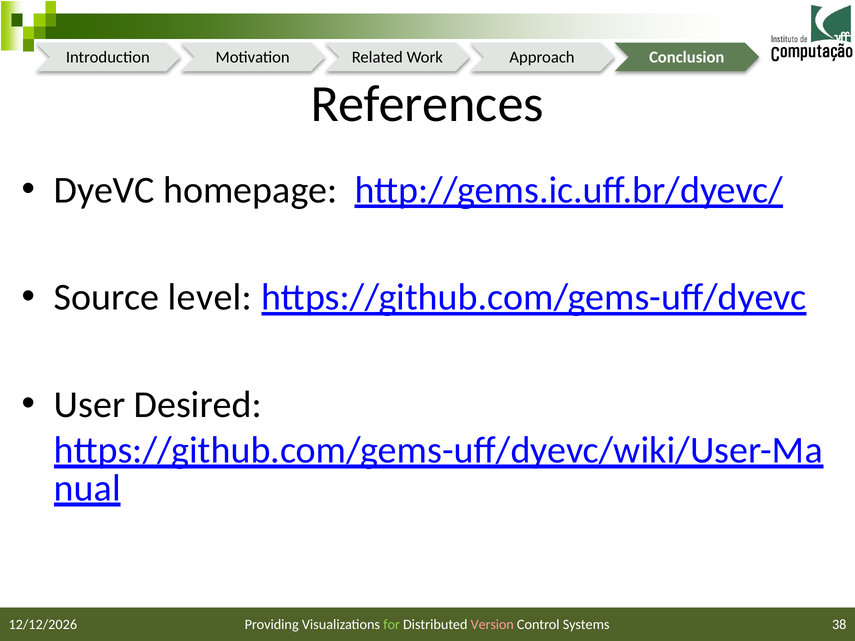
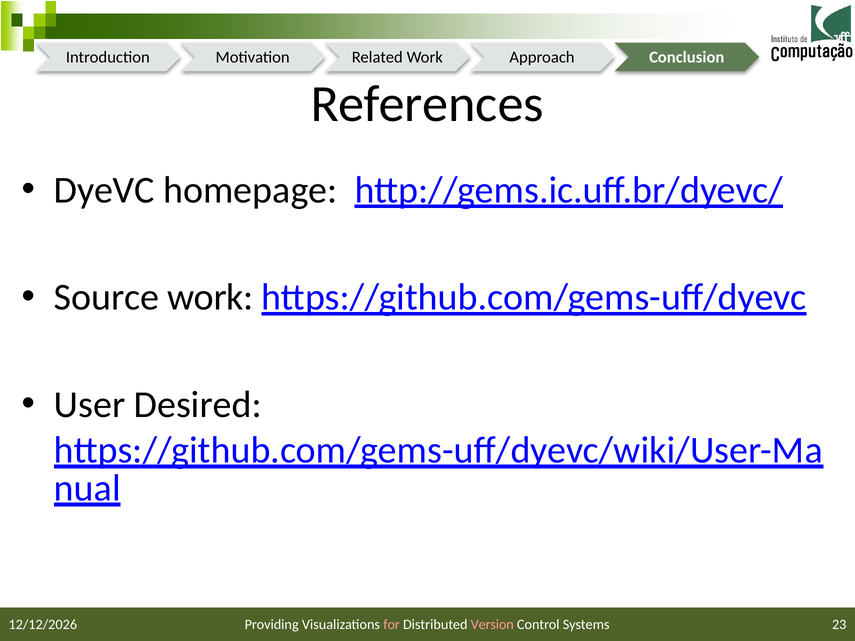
Source level: level -> work
for colour: light green -> pink
38: 38 -> 23
